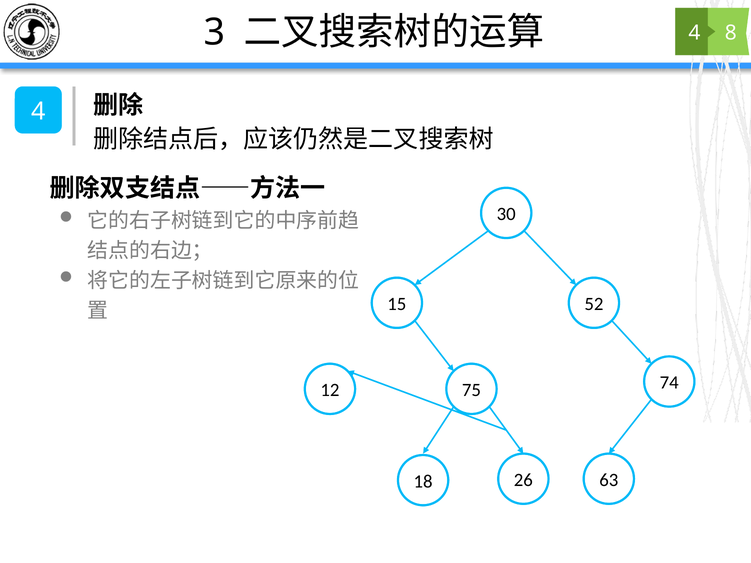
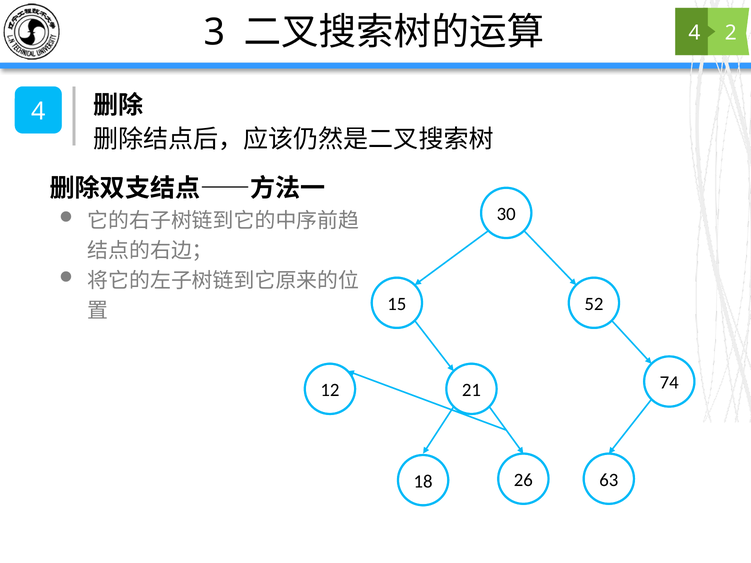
8: 8 -> 2
75: 75 -> 21
